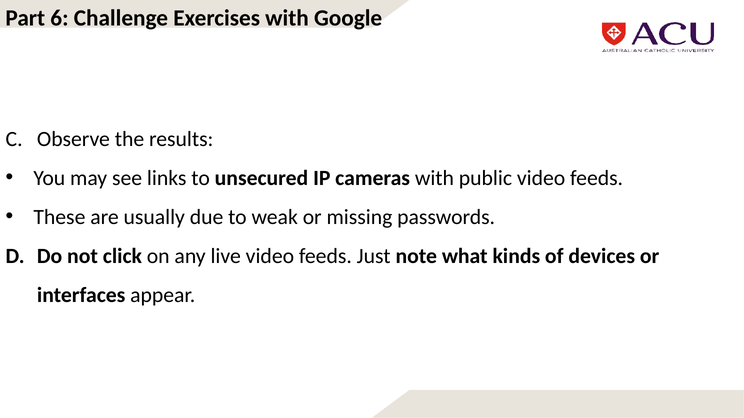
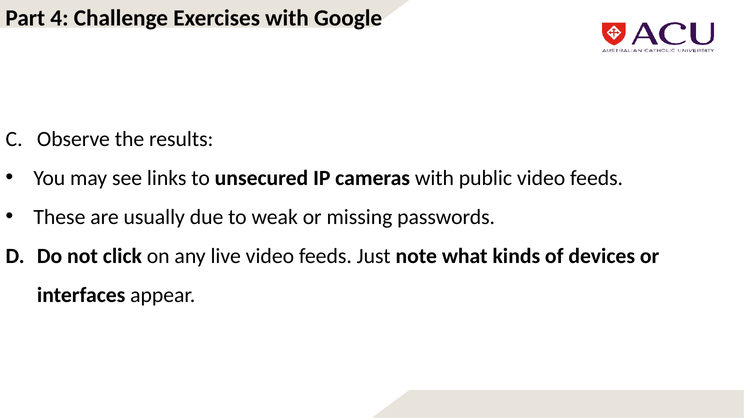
6: 6 -> 4
